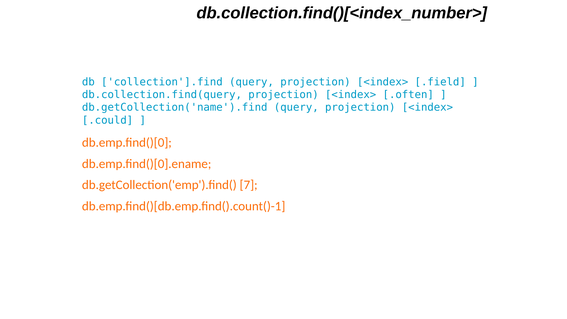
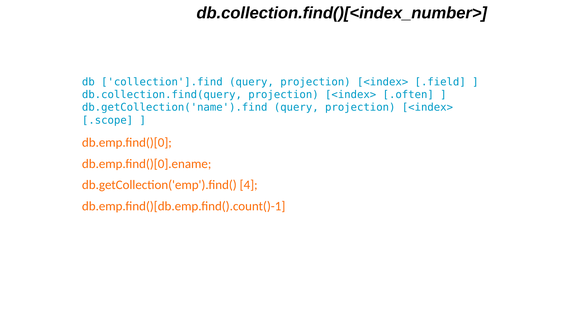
.could: .could -> .scope
7: 7 -> 4
